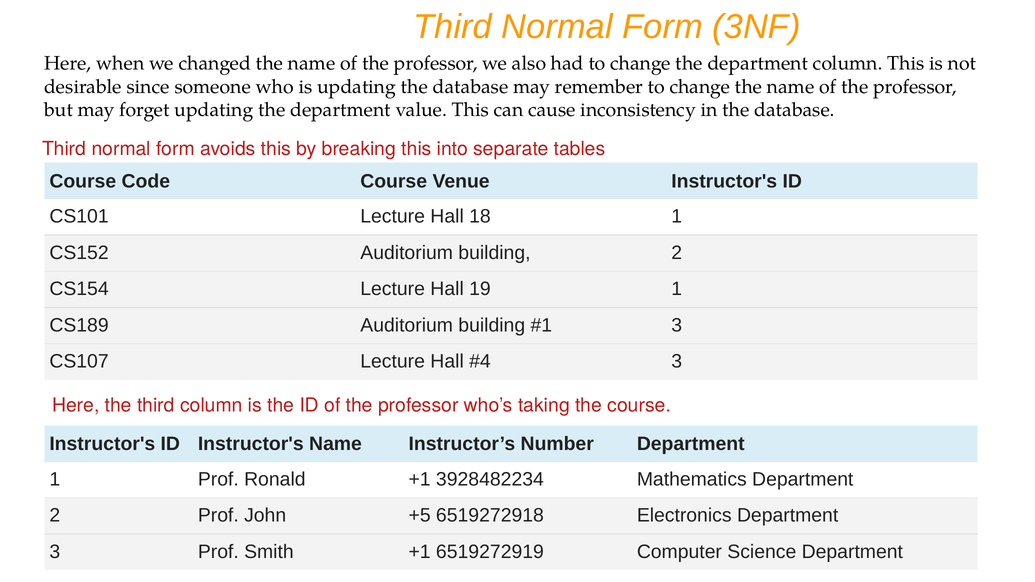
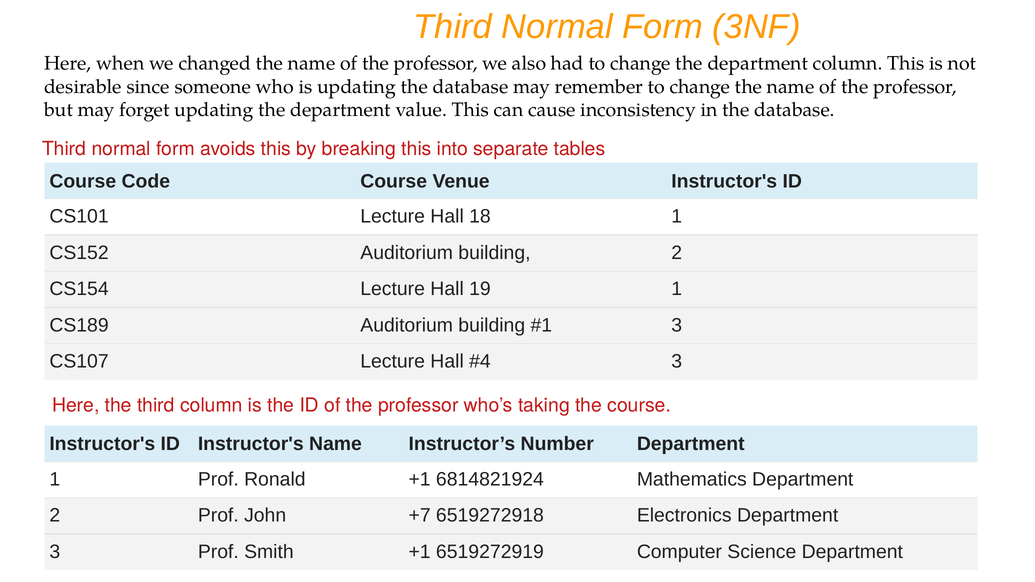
3928482234: 3928482234 -> 6814821924
+5: +5 -> +7
